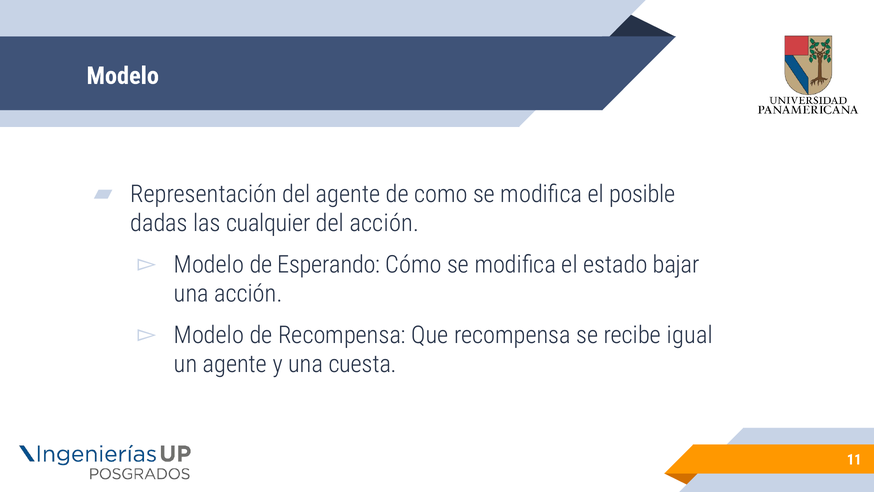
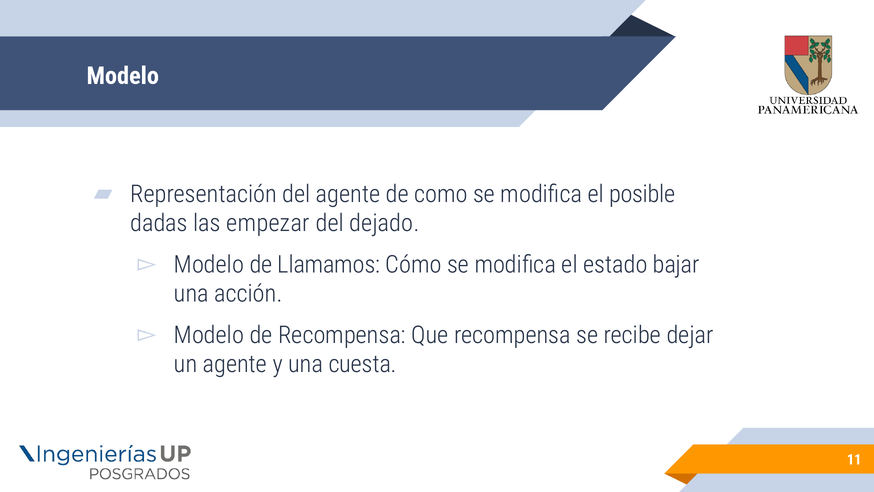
cualquier: cualquier -> empezar
del acción: acción -> dejado
Esperando: Esperando -> Llamamos
igual: igual -> dejar
